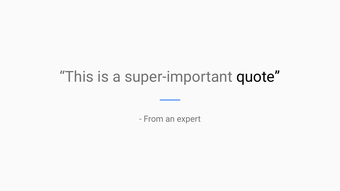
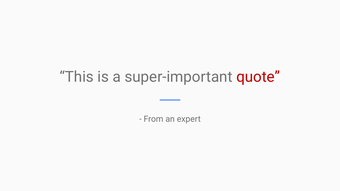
quote colour: black -> red
